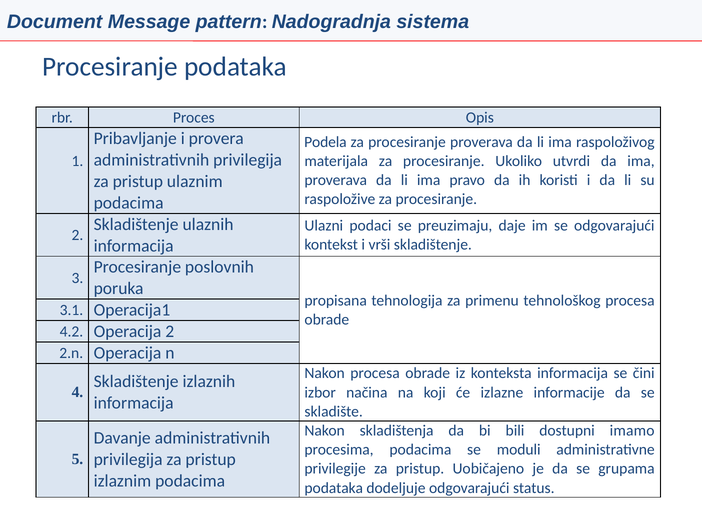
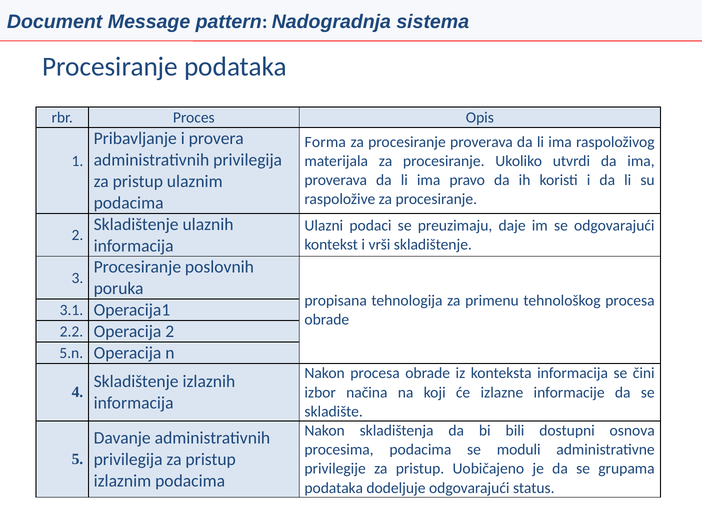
Podela: Podela -> Forma
4.2: 4.2 -> 2.2
2.n: 2.n -> 5.n
imamo: imamo -> osnova
